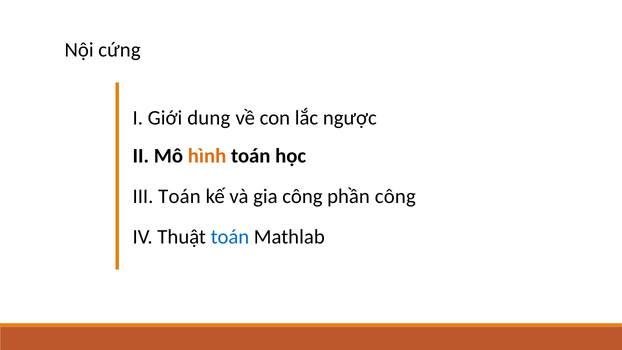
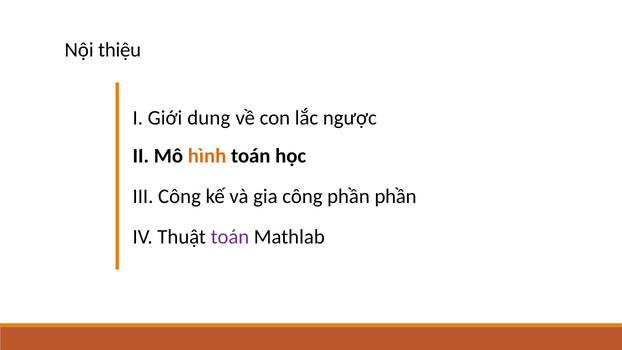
cứng: cứng -> thiệu
III Toán: Toán -> Công
phần công: công -> phần
toán at (230, 237) colour: blue -> purple
